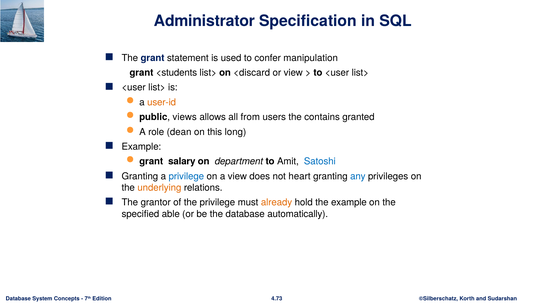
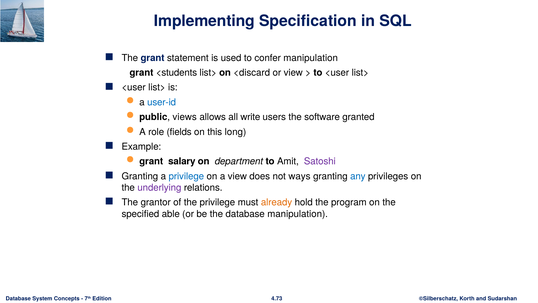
Administrator: Administrator -> Implementing
user-id colour: orange -> blue
from: from -> write
contains: contains -> software
dean: dean -> fields
Satoshi colour: blue -> purple
heart: heart -> ways
underlying colour: orange -> purple
the example: example -> program
database automatically: automatically -> manipulation
